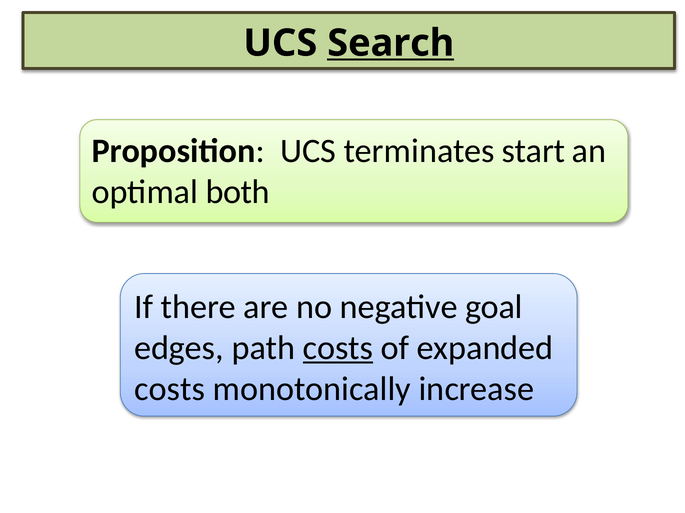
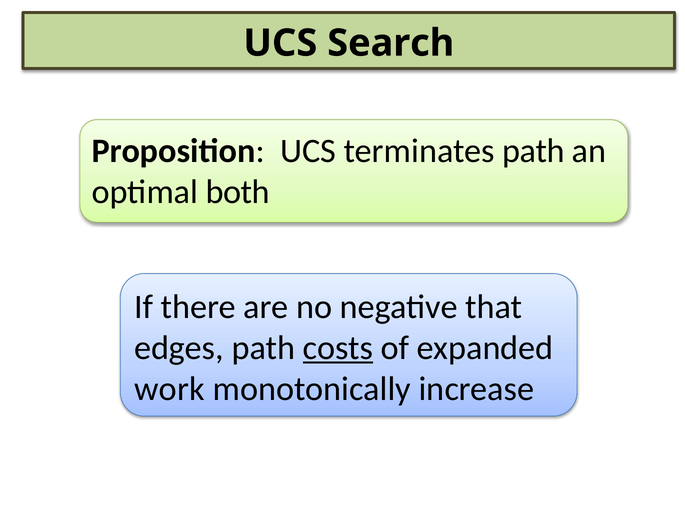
Search underline: present -> none
terminates start: start -> path
goal: goal -> that
costs at (170, 389): costs -> work
